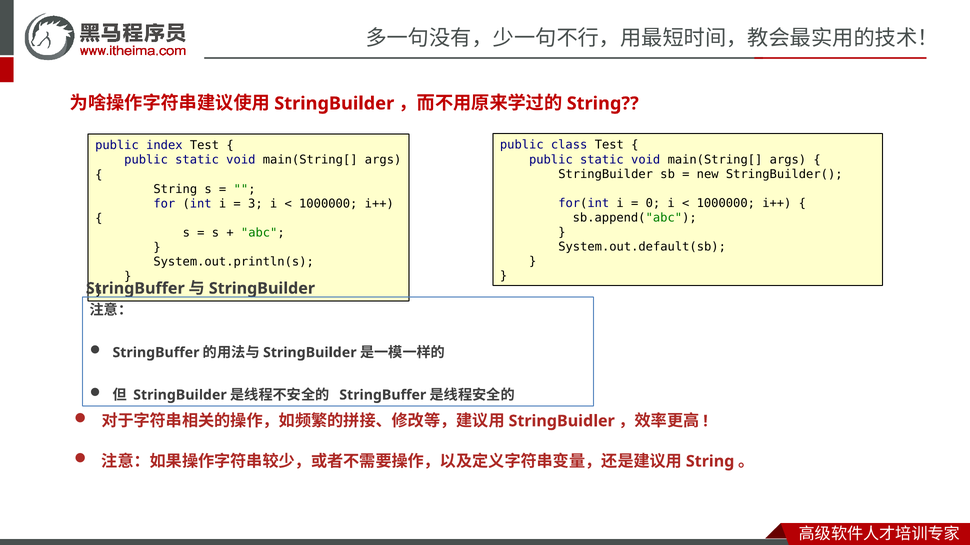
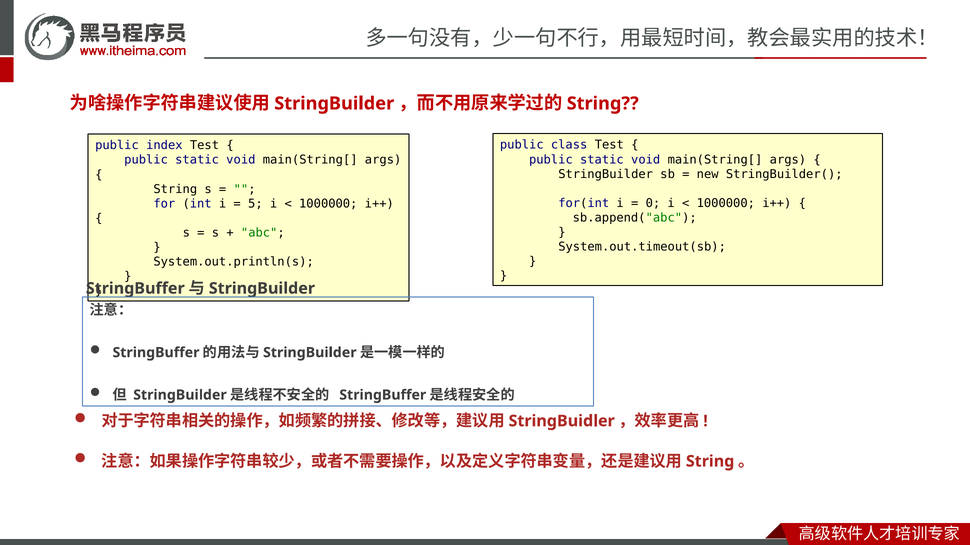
3: 3 -> 5
System.out.default(sb: System.out.default(sb -> System.out.timeout(sb
